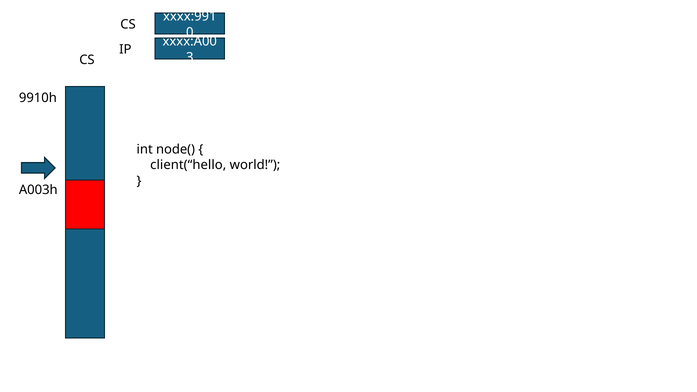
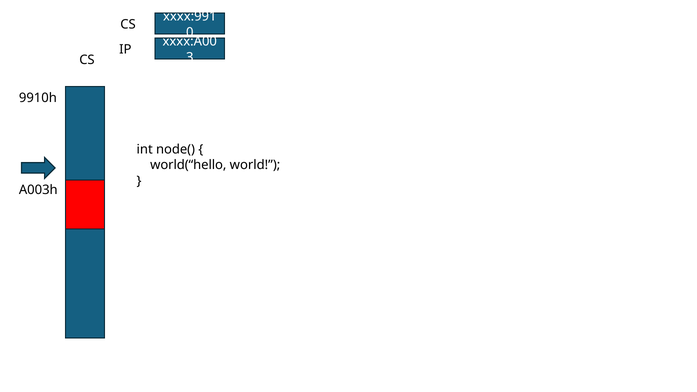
client(“hello: client(“hello -> world(“hello
